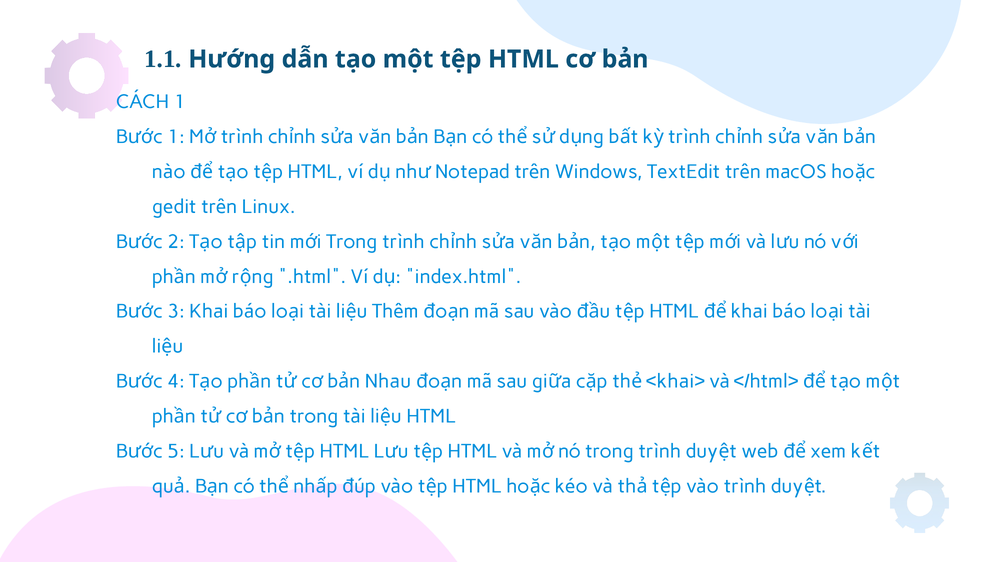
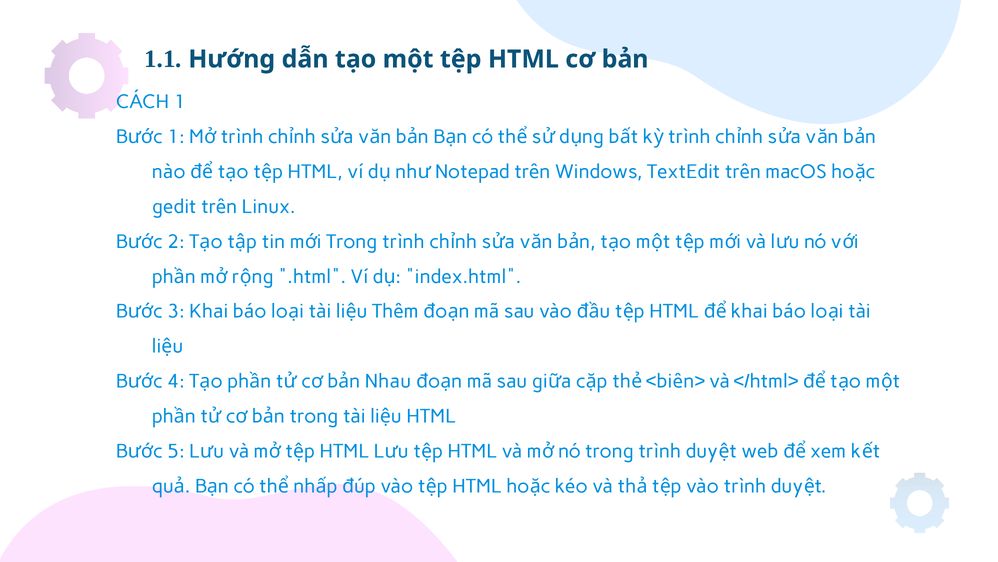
<khai>: <khai> -> <biên>
